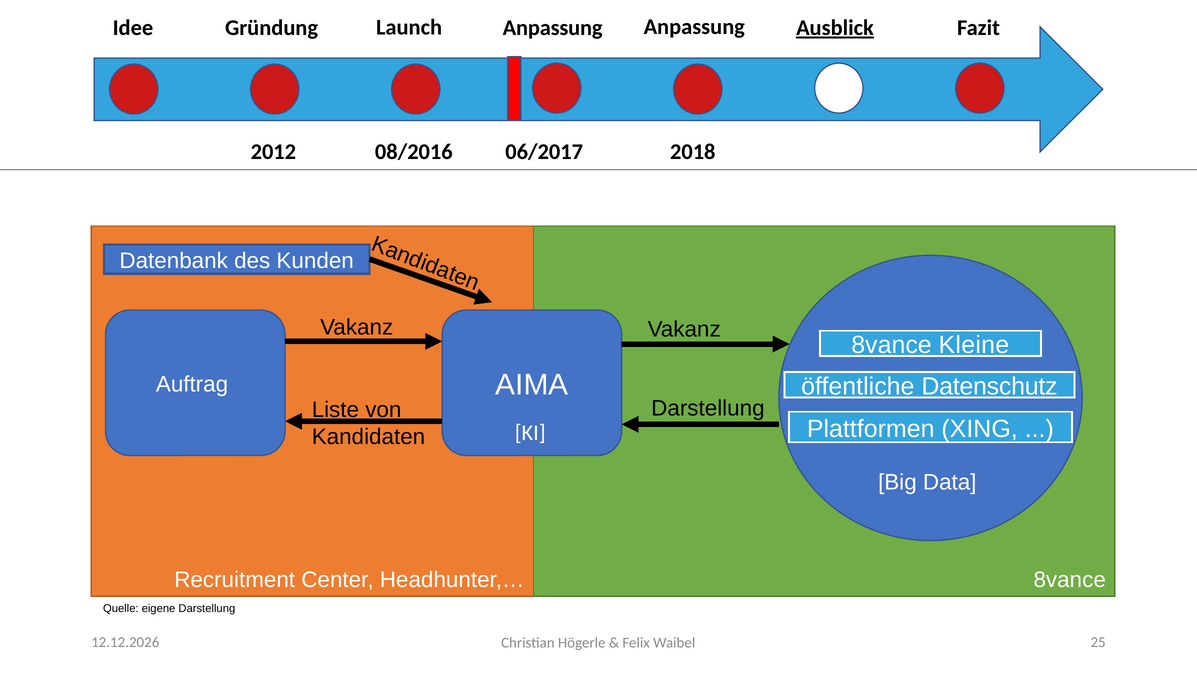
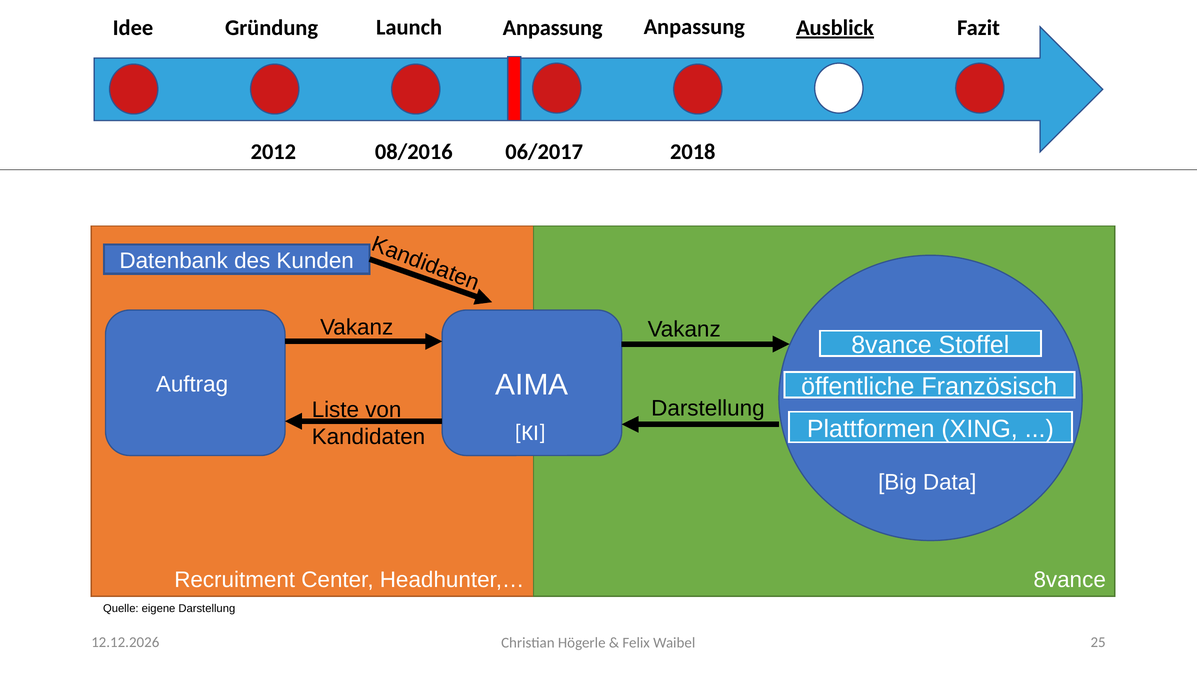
Kleine: Kleine -> Stoffel
Datenschutz: Datenschutz -> Französisch
